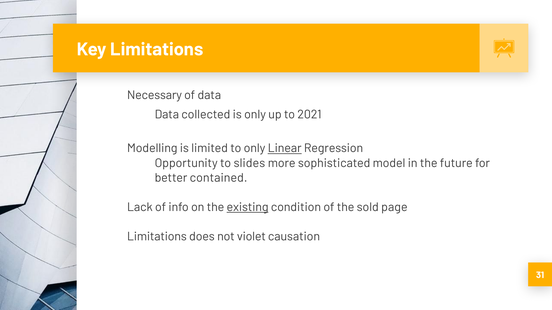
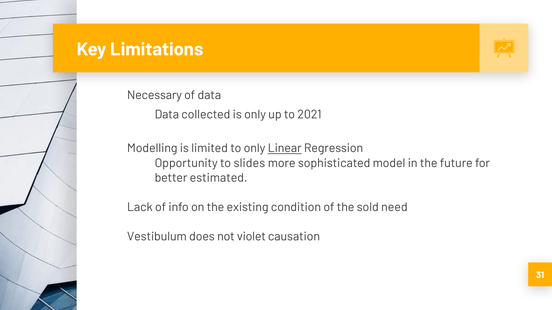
contained: contained -> estimated
existing underline: present -> none
page: page -> need
Limitations at (157, 237): Limitations -> Vestibulum
